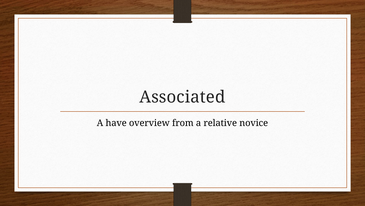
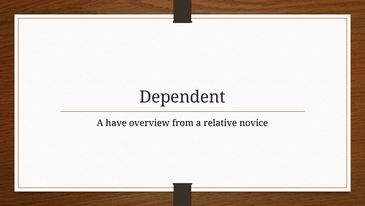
Associated: Associated -> Dependent
